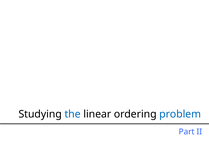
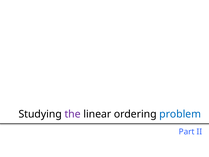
the colour: blue -> purple
